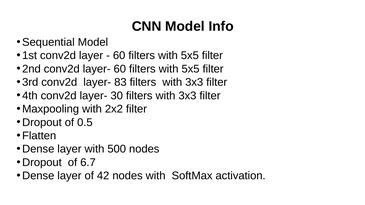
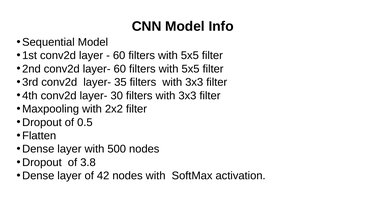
83: 83 -> 35
6.7: 6.7 -> 3.8
